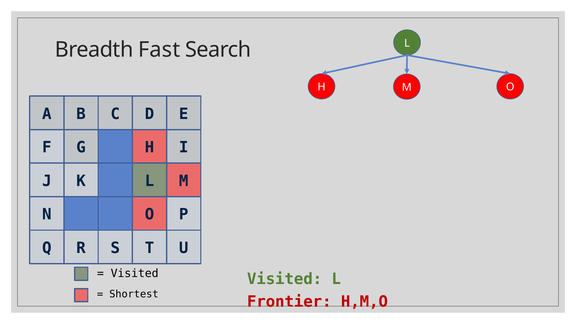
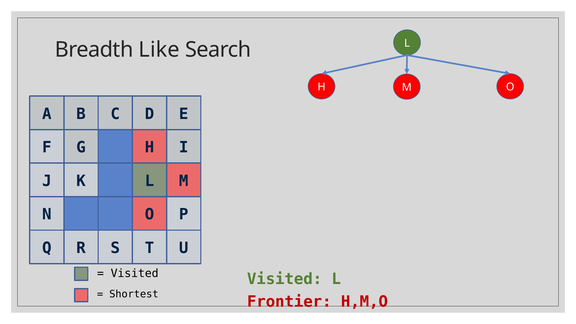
Fast: Fast -> Like
